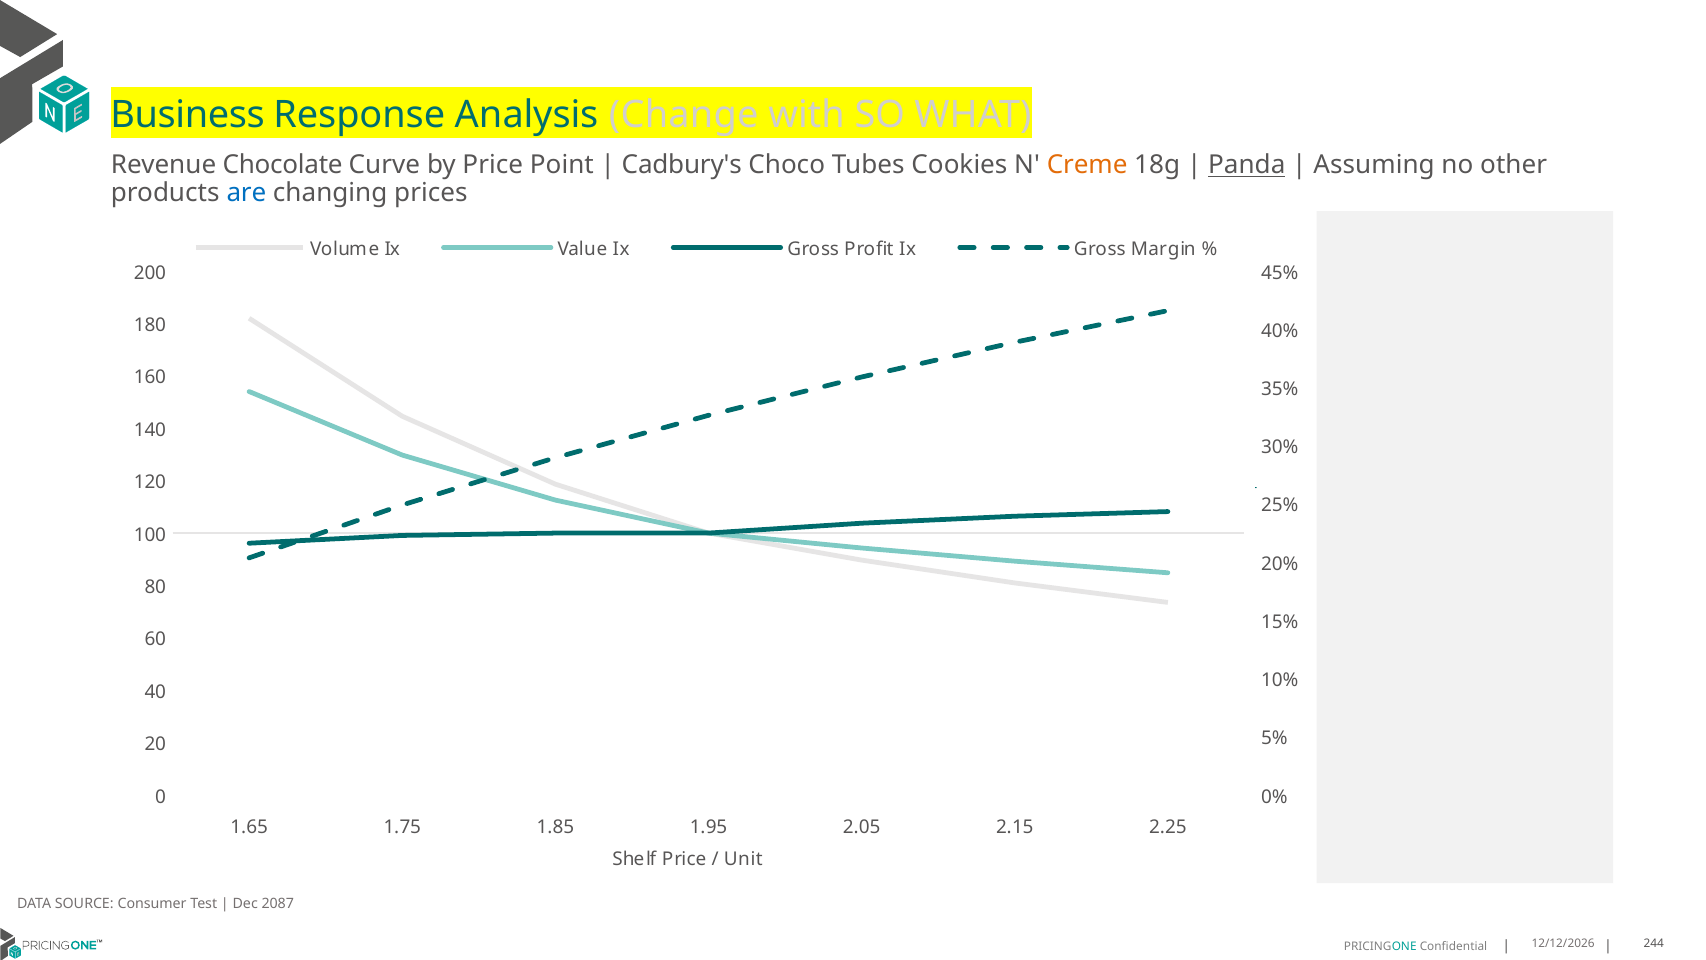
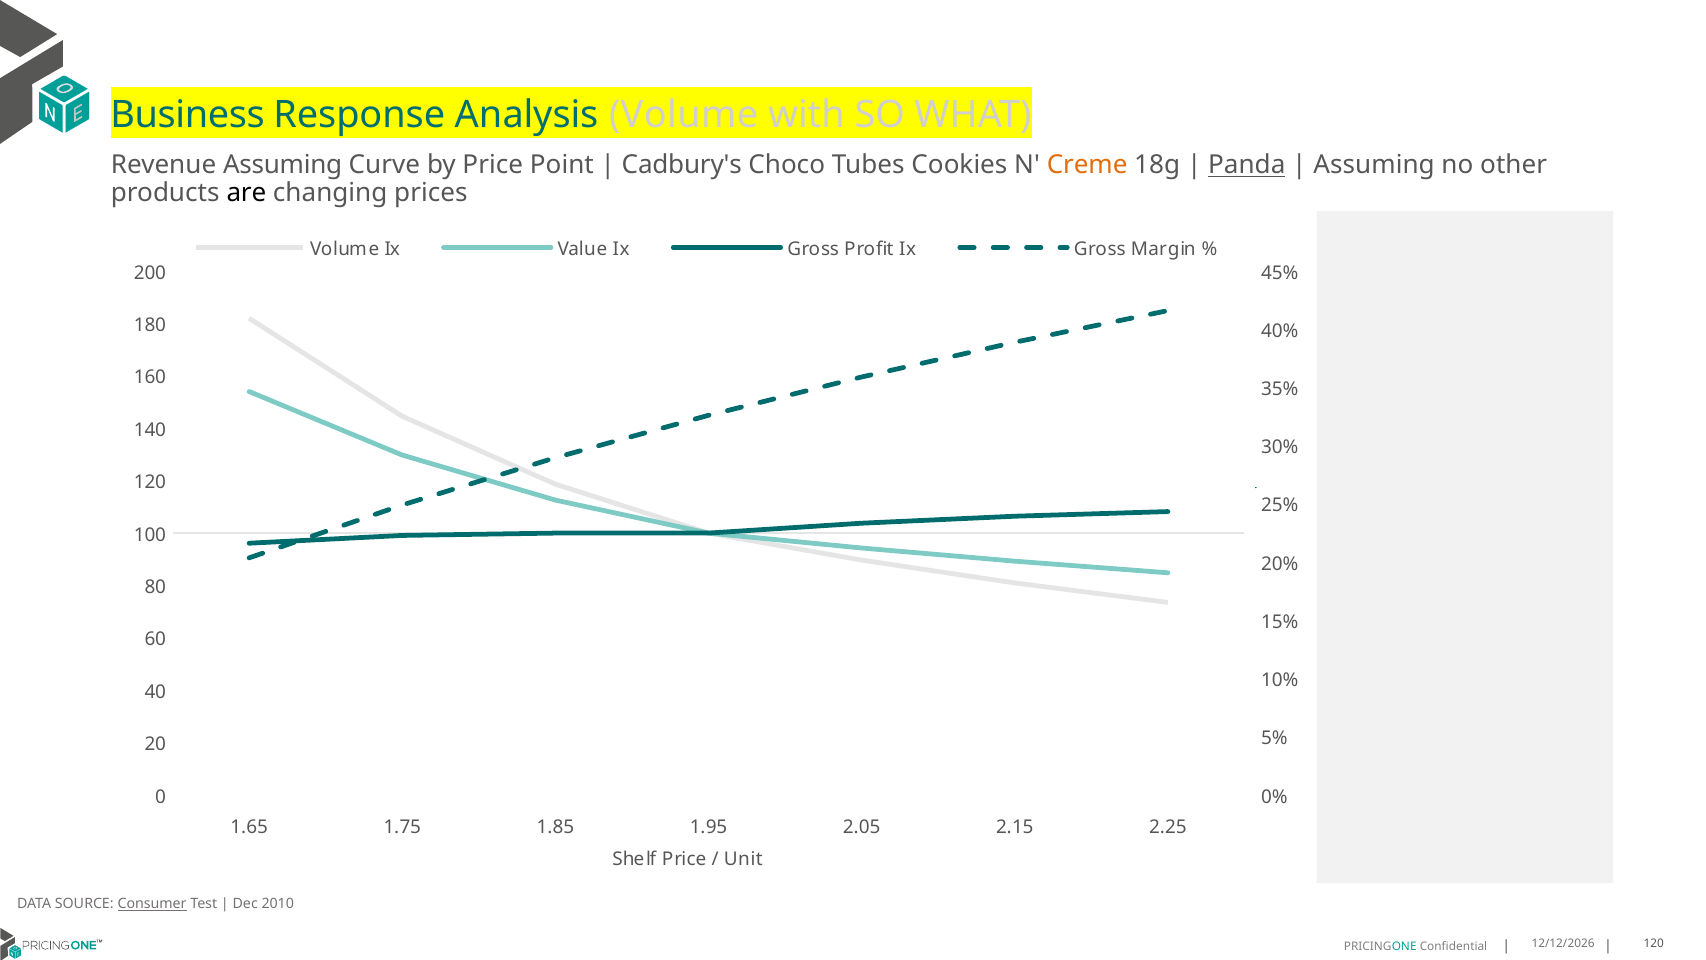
Analysis Change: Change -> Volume
Revenue Chocolate: Chocolate -> Assuming
are colour: blue -> black
Consumer underline: none -> present
2087: 2087 -> 2010
244 at (1654, 944): 244 -> 120
